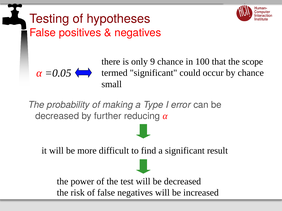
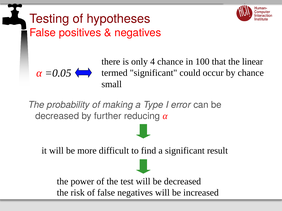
9: 9 -> 4
scope: scope -> linear
